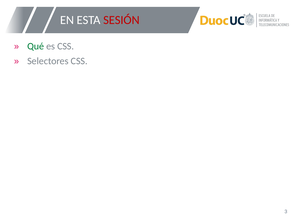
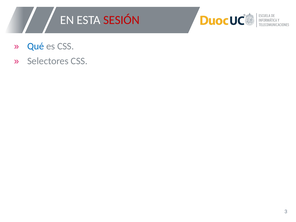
Qué colour: green -> blue
